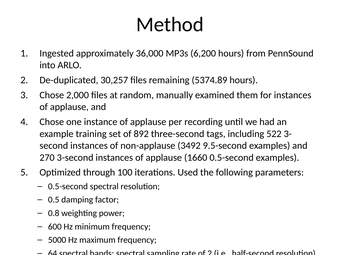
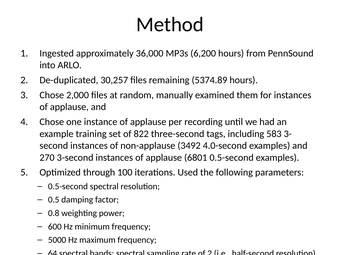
892: 892 -> 822
522: 522 -> 583
9.5-second: 9.5-second -> 4.0-second
1660: 1660 -> 6801
